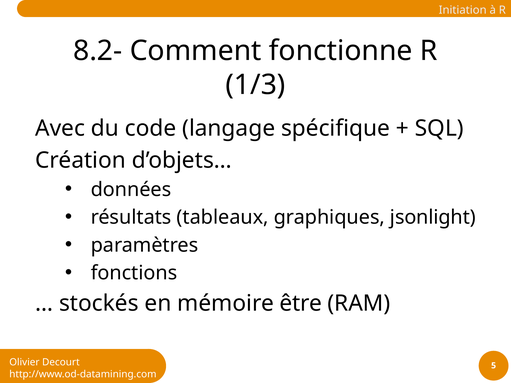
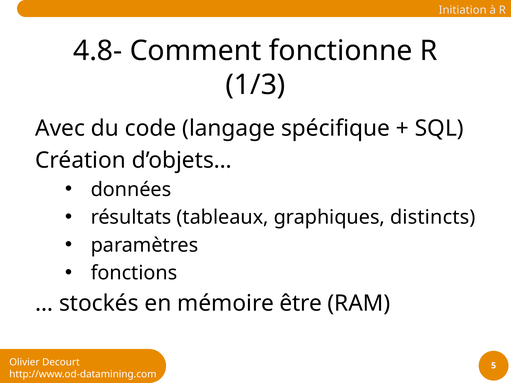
8.2-: 8.2- -> 4.8-
jsonlight: jsonlight -> distincts
